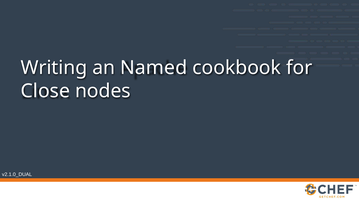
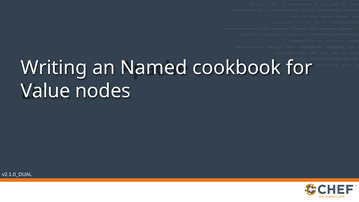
Close: Close -> Value
